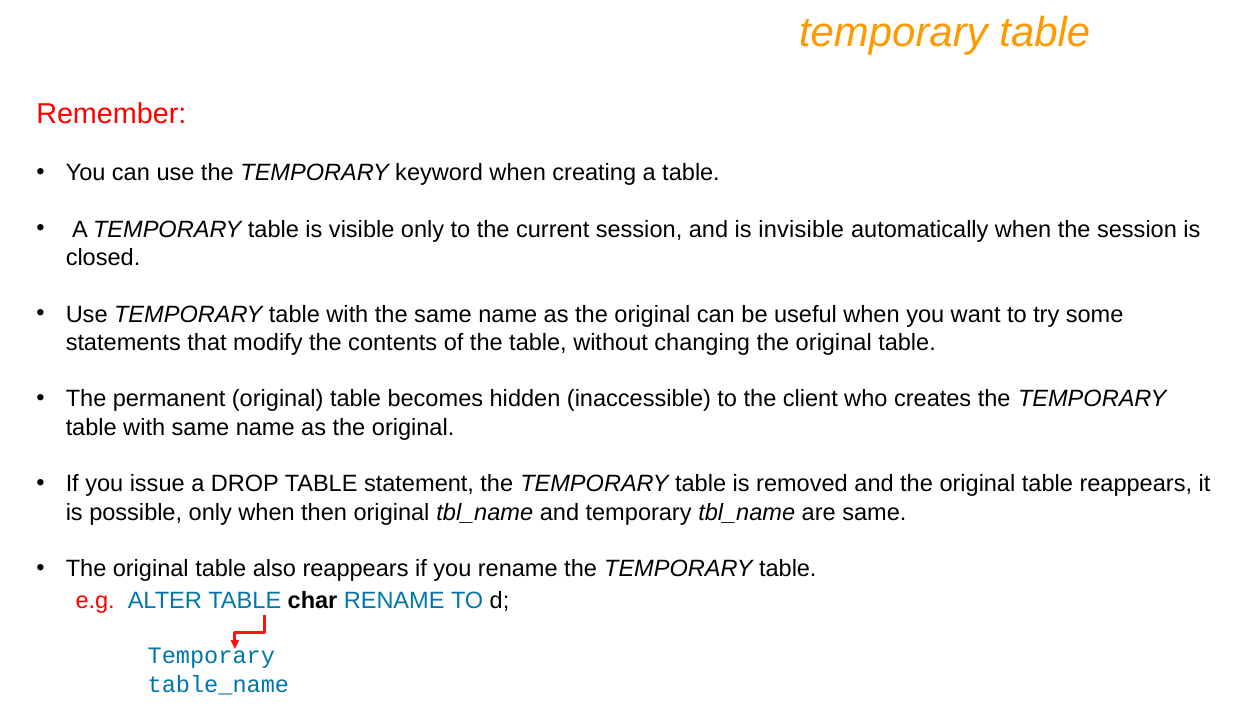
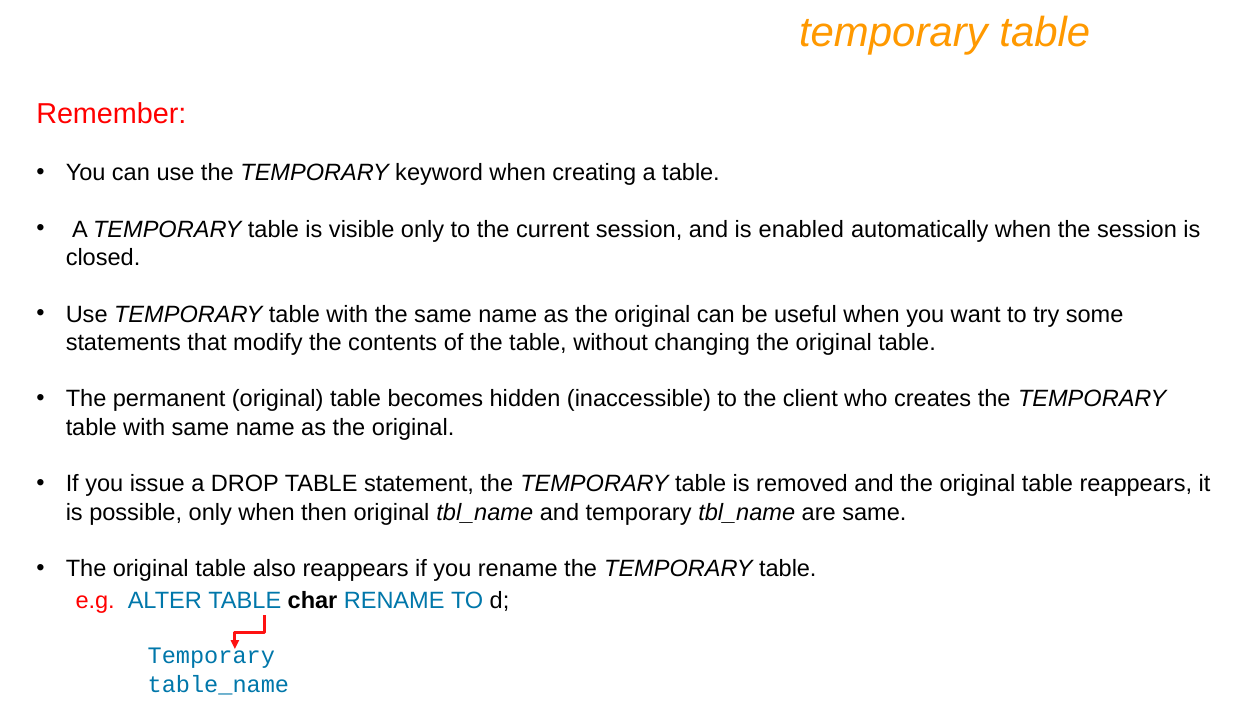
invisible: invisible -> enabled
